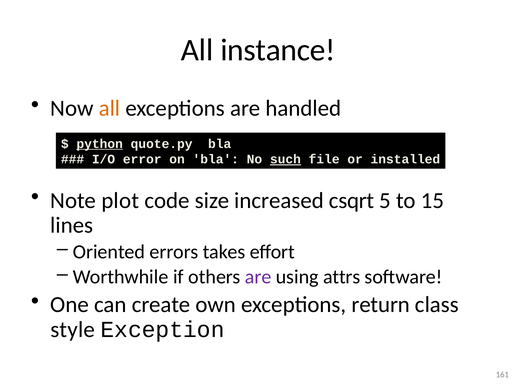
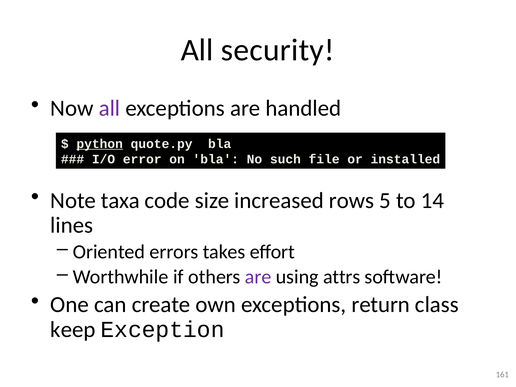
instance: instance -> security
all at (109, 108) colour: orange -> purple
such underline: present -> none
plot: plot -> taxa
csqrt: csqrt -> rows
15: 15 -> 14
style: style -> keep
